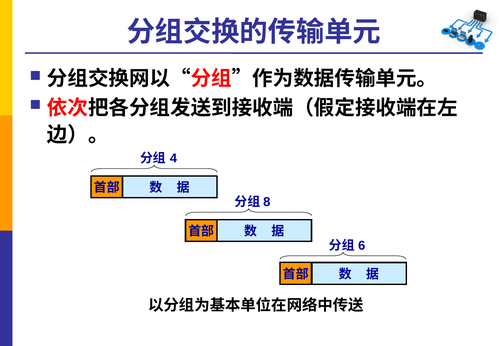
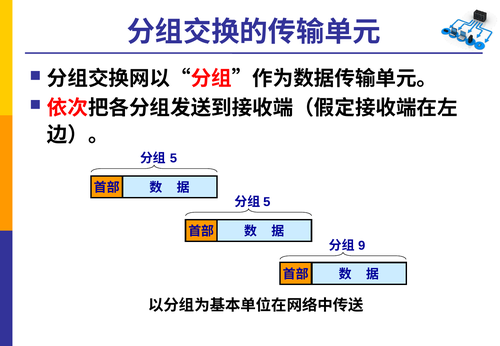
4 at (173, 159): 4 -> 5
8 at (267, 202): 8 -> 5
6: 6 -> 9
